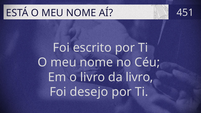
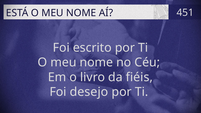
da livro: livro -> fiéis
